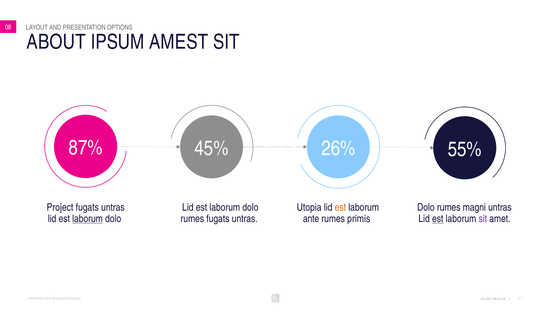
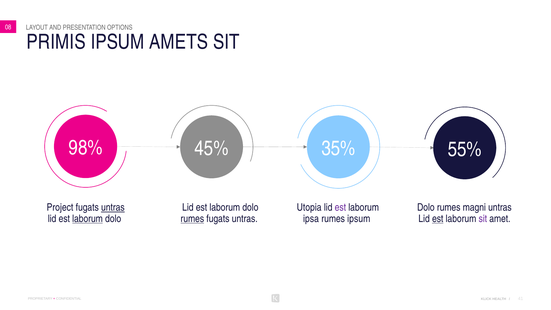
ABOUT: ABOUT -> PRIMIS
AMEST: AMEST -> AMETS
87%: 87% -> 98%
26%: 26% -> 35%
untras at (113, 207) underline: none -> present
est at (340, 207) colour: orange -> purple
rumes at (192, 219) underline: none -> present
ante: ante -> ipsa
rumes primis: primis -> ipsum
